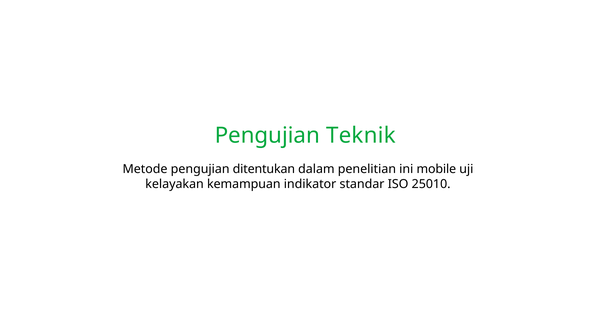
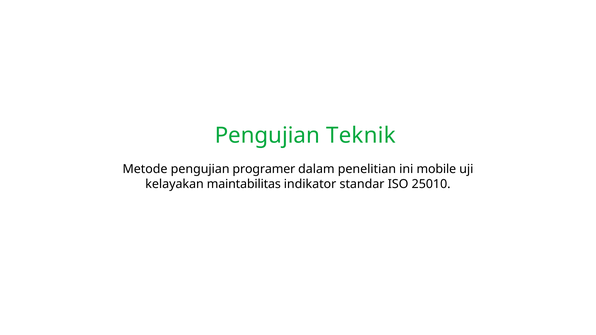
ditentukan: ditentukan -> programer
kemampuan: kemampuan -> maintabilitas
